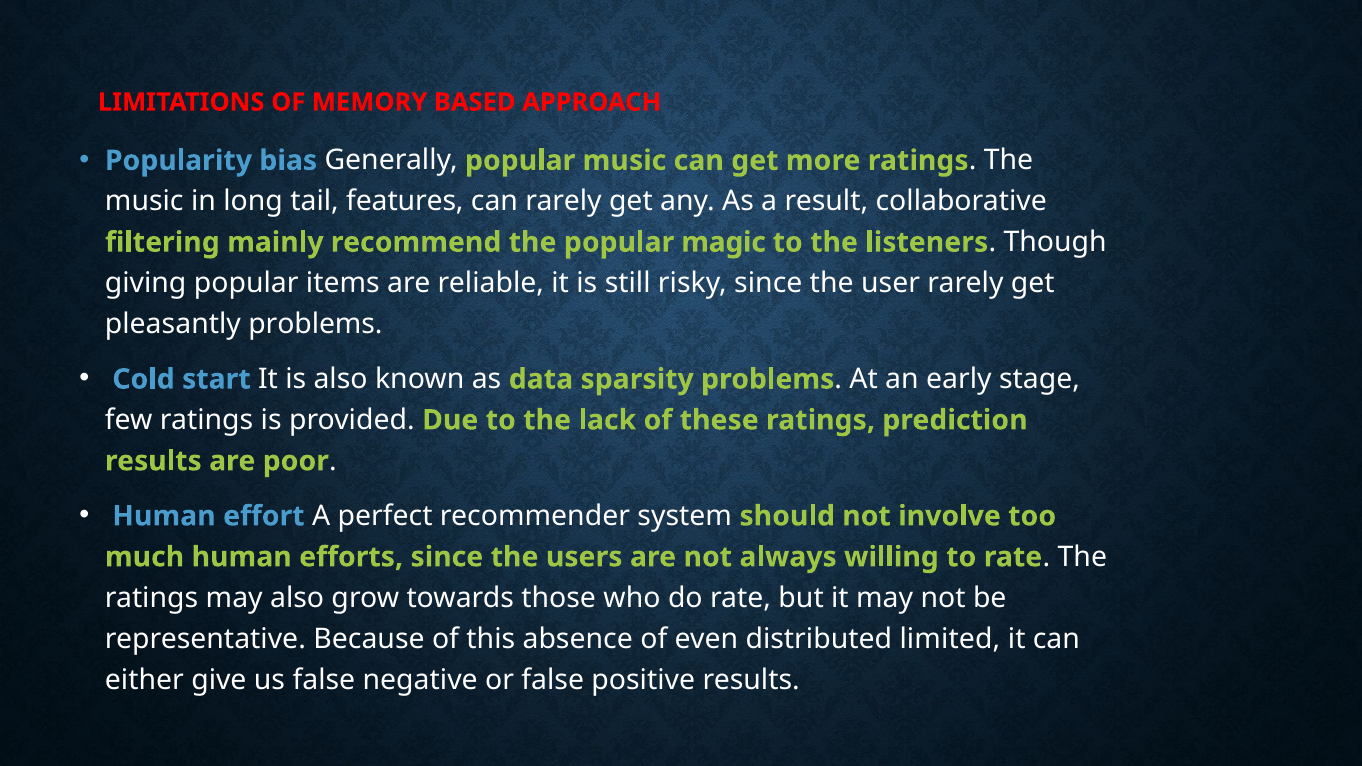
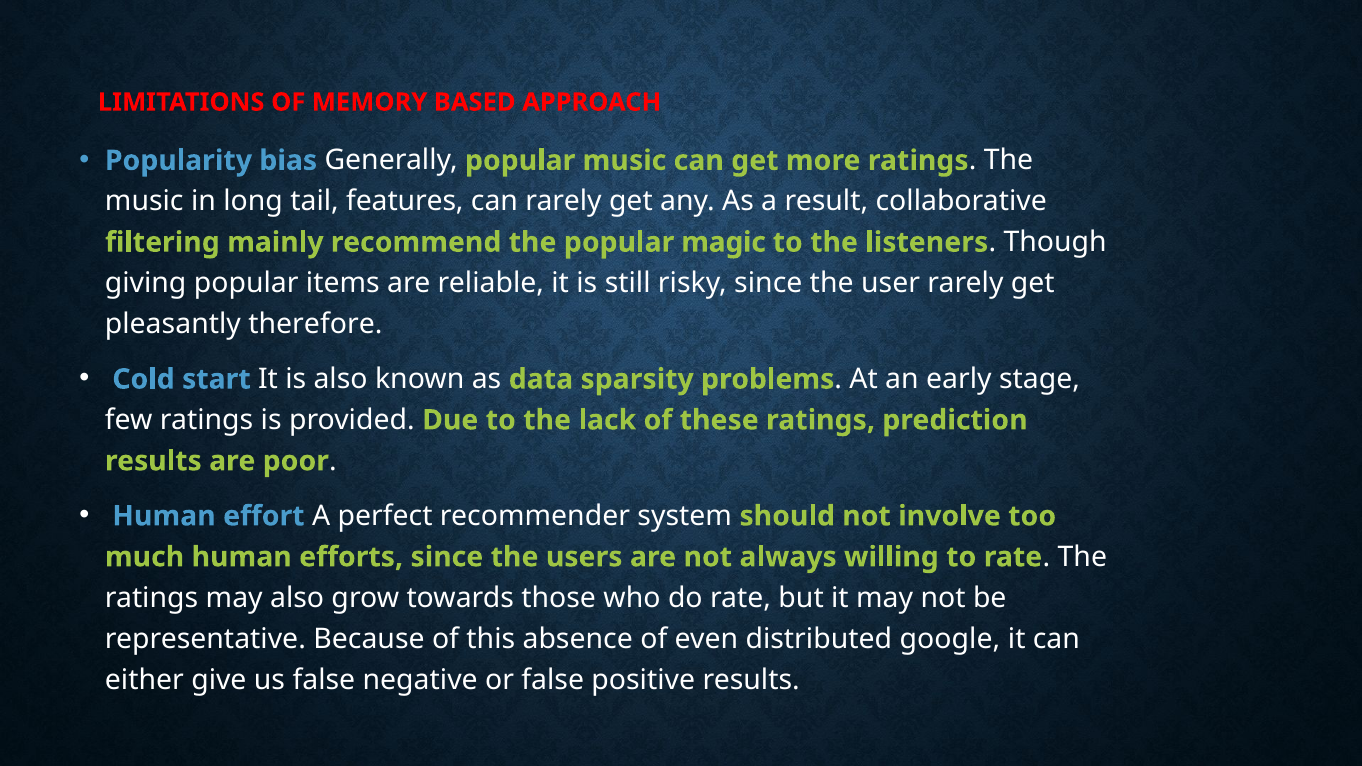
pleasantly problems: problems -> therefore
limited: limited -> google
